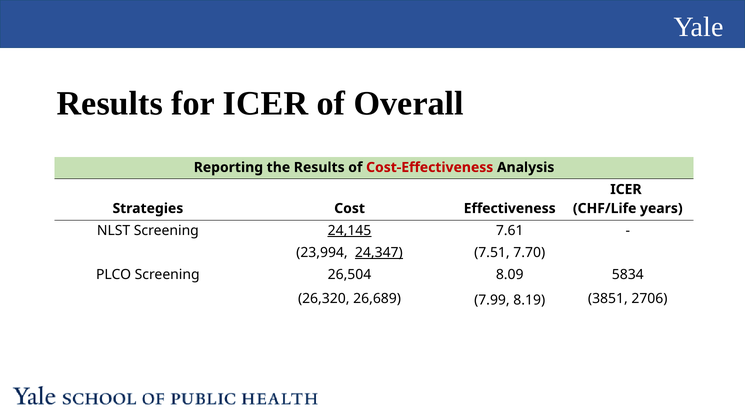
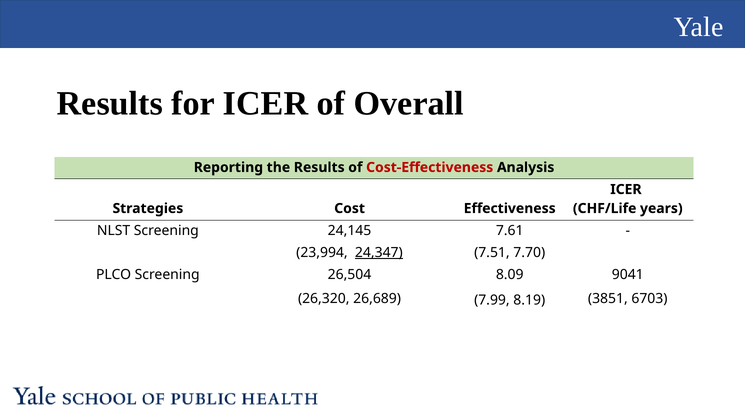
24,145 underline: present -> none
5834: 5834 -> 9041
2706: 2706 -> 6703
